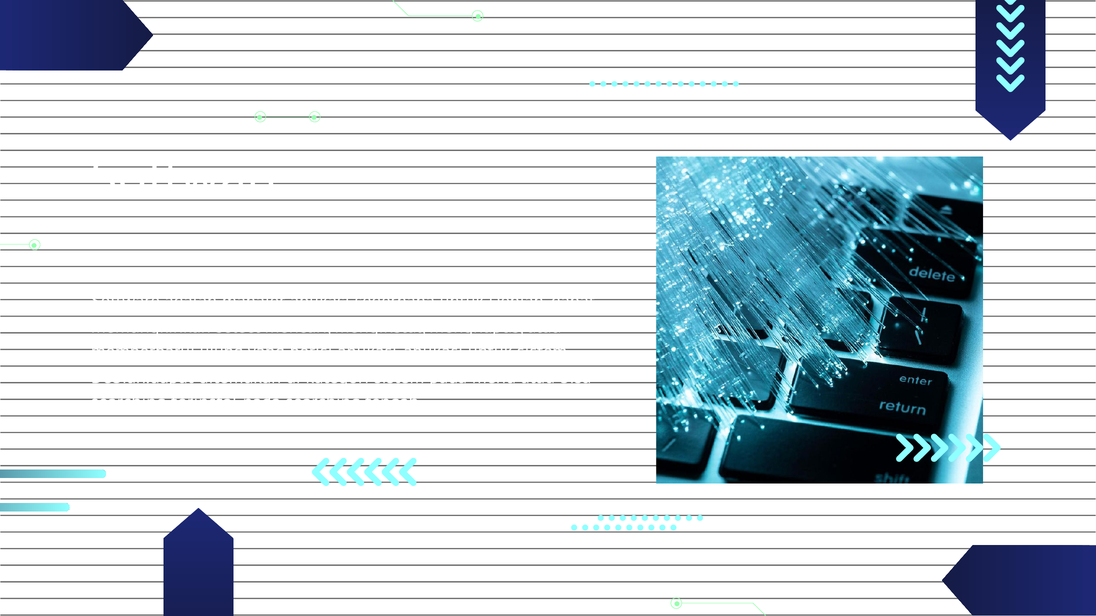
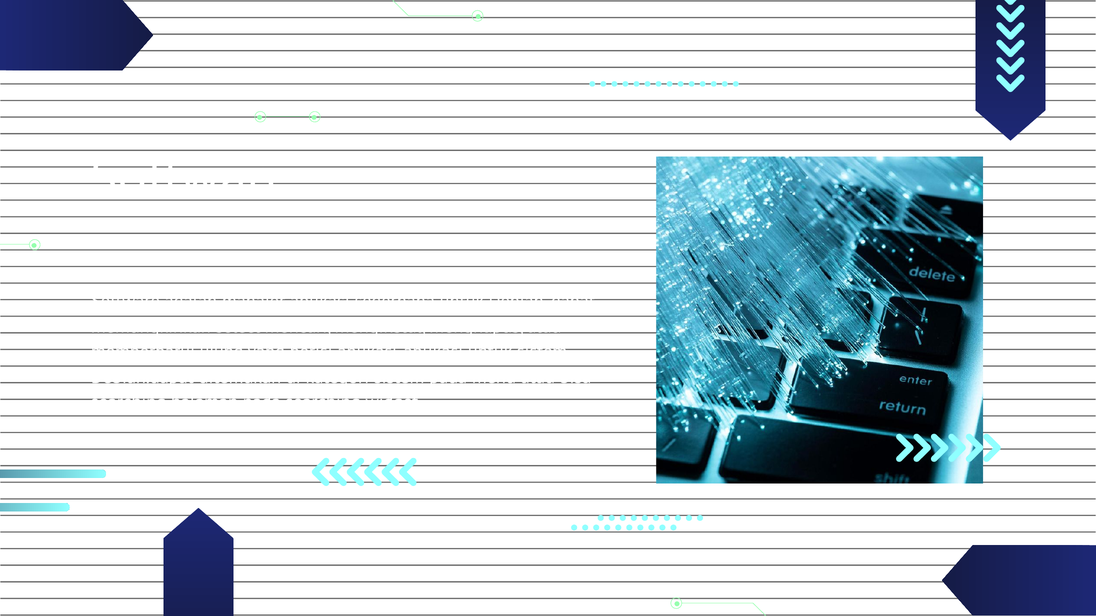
terinstal: terinstal -> halaman
tengah: tengah -> widget
